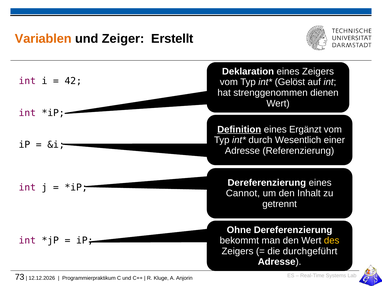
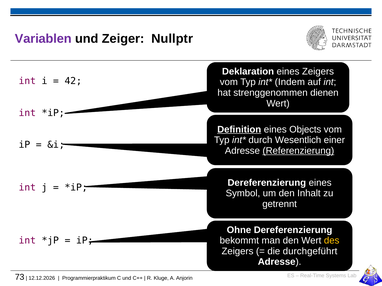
Variablen colour: orange -> purple
Erstellt: Erstellt -> Nullptr
Gelöst: Gelöst -> Indem
Ergänzt: Ergänzt -> Objects
Referenzierung underline: none -> present
Cannot: Cannot -> Symbol
